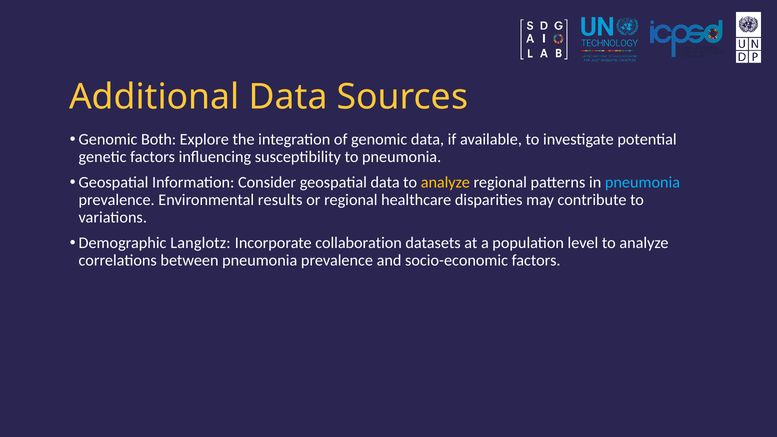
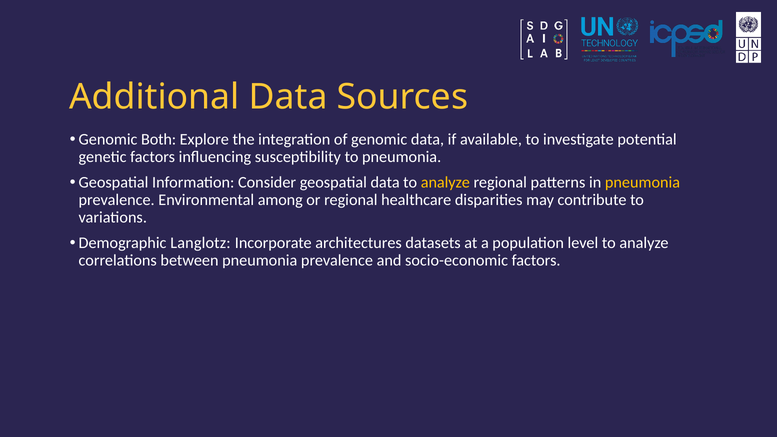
pneumonia at (642, 183) colour: light blue -> yellow
results: results -> among
collaboration: collaboration -> architectures
